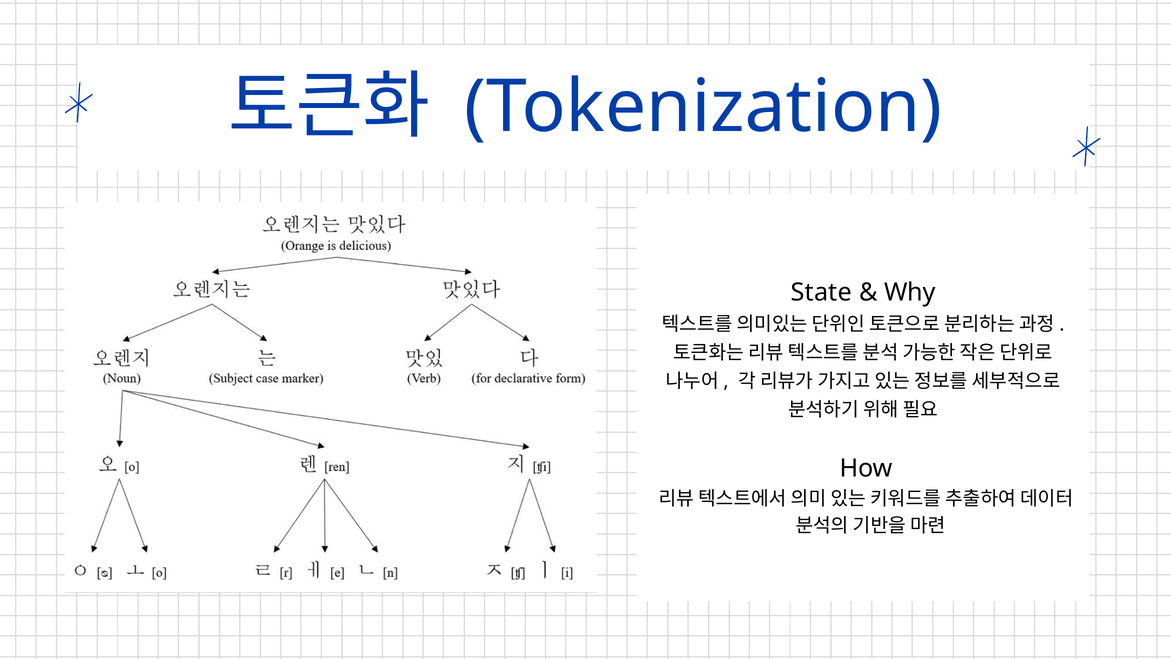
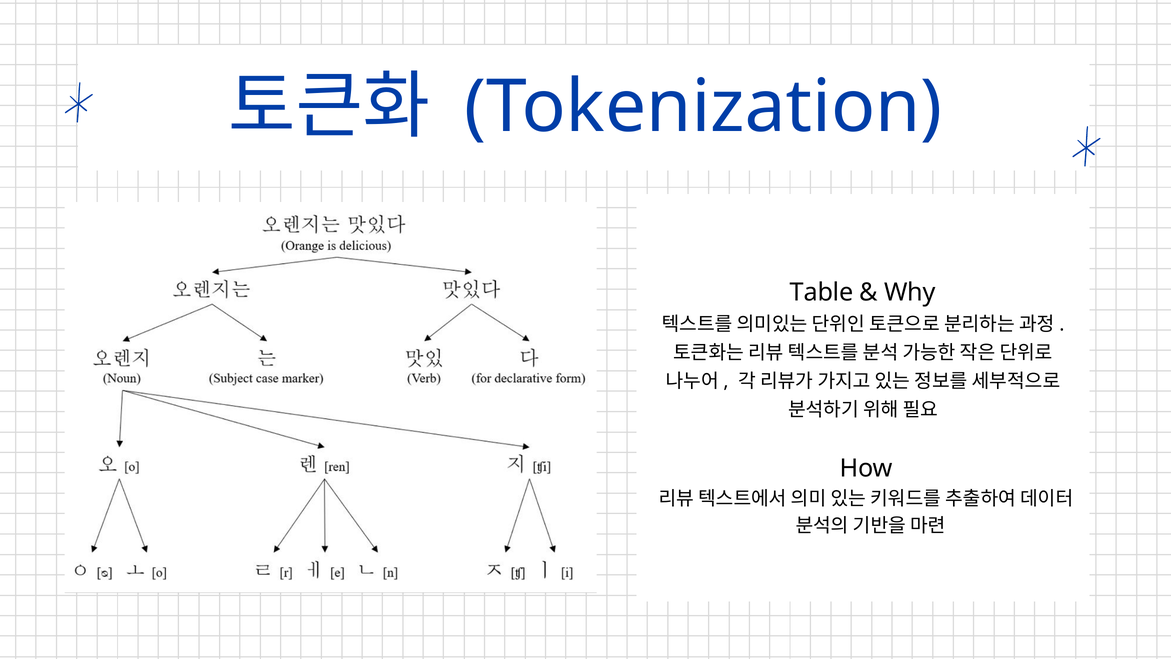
State: State -> Table
